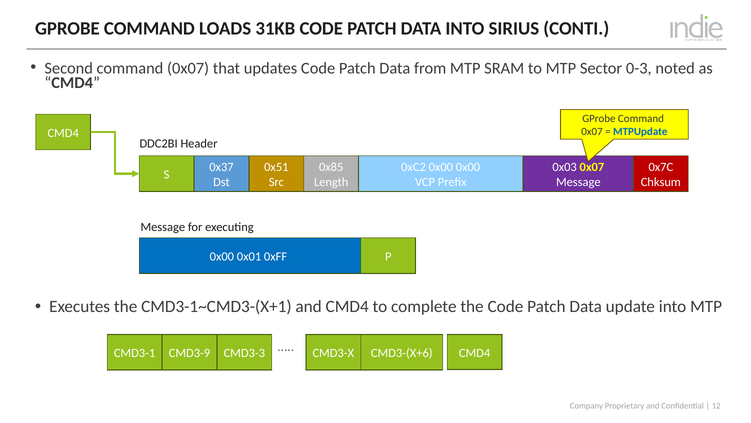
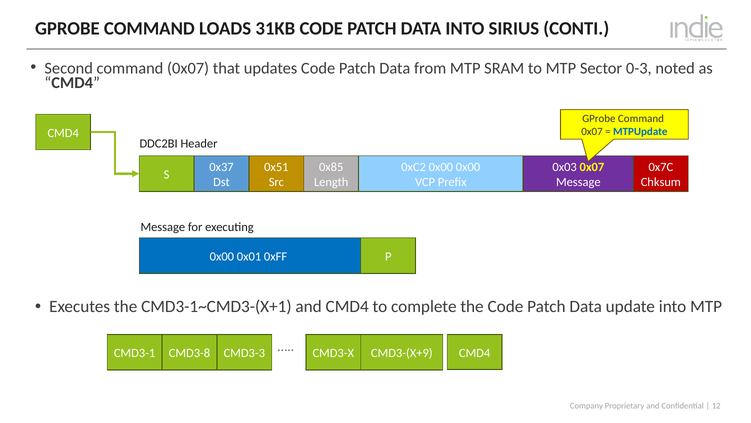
CMD3-9: CMD3-9 -> CMD3-8
CMD3-(X+6: CMD3-(X+6 -> CMD3-(X+9
